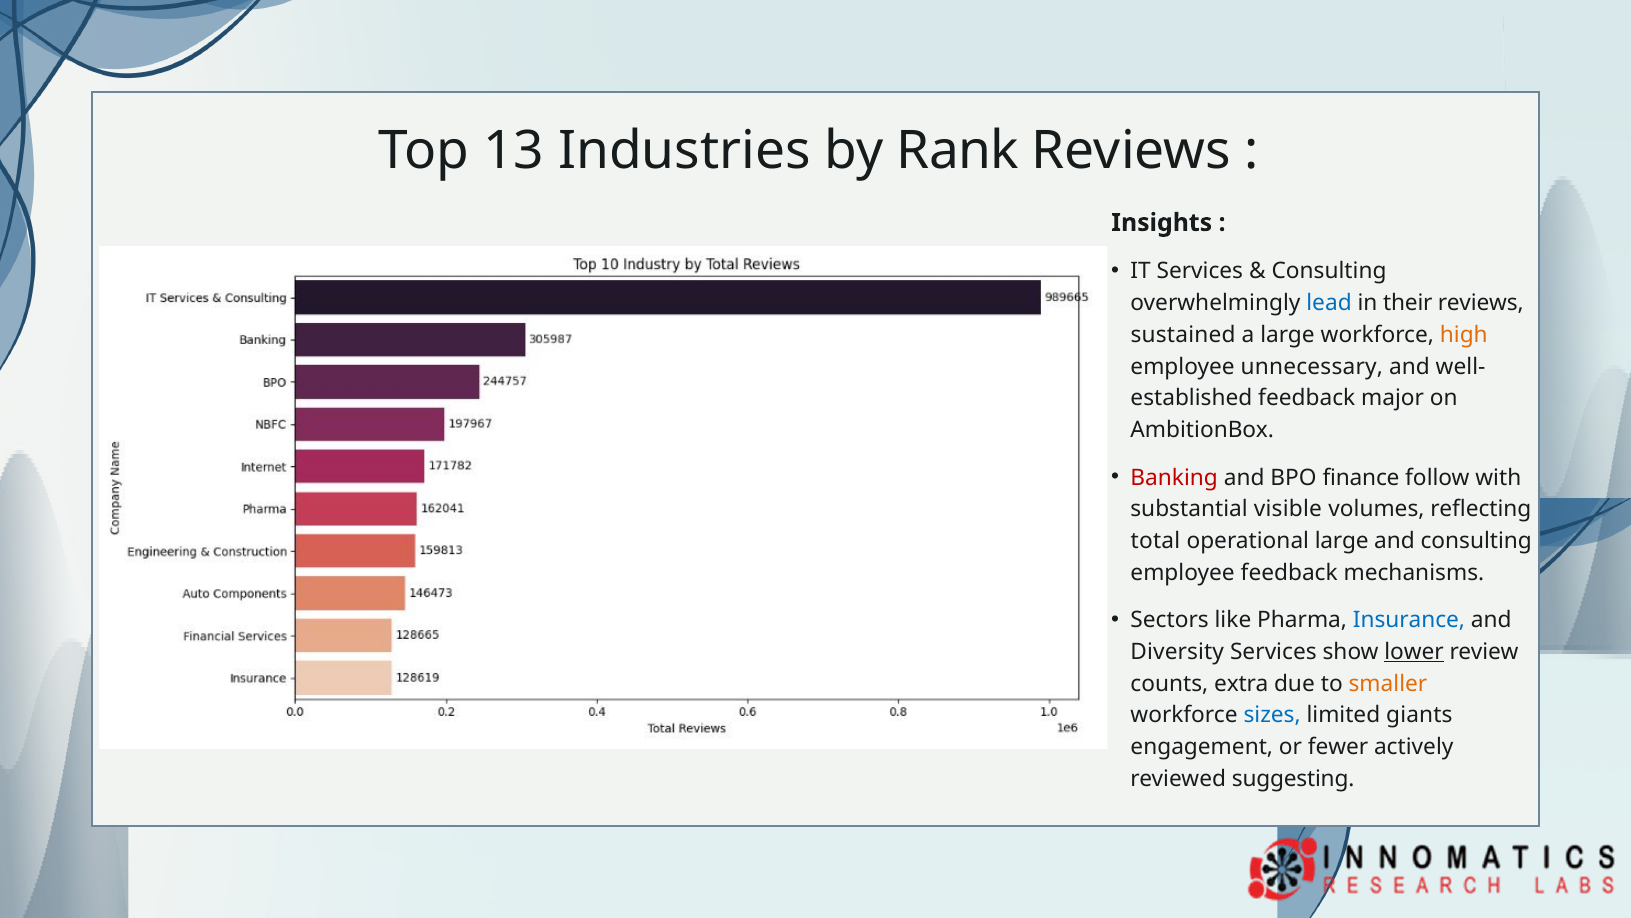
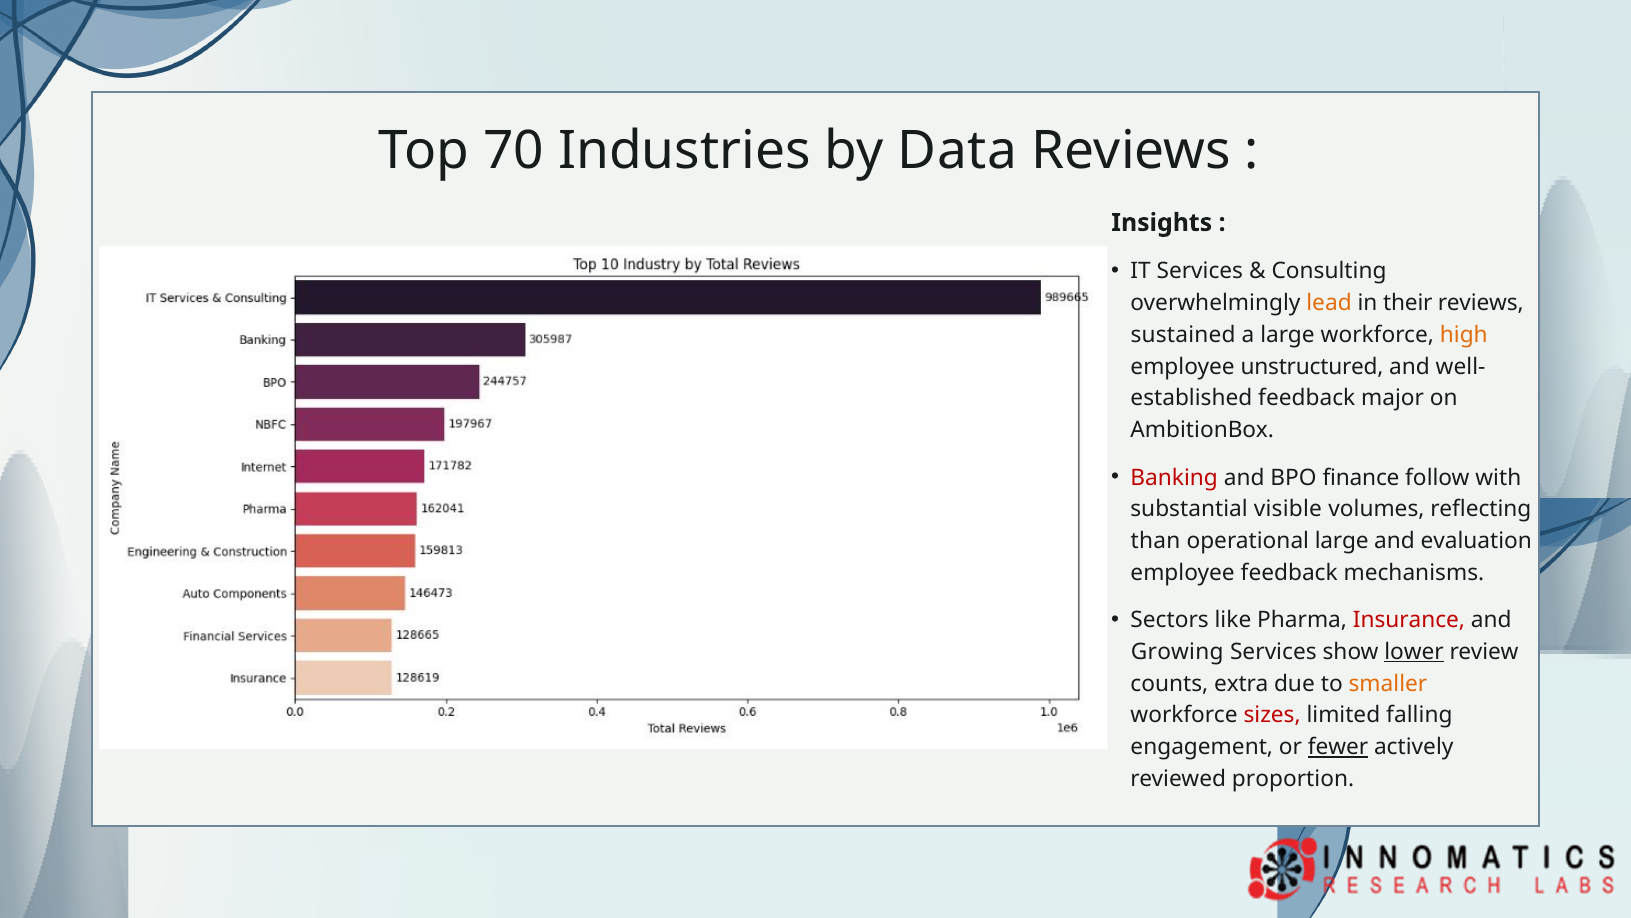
13: 13 -> 70
Rank: Rank -> Data
lead colour: blue -> orange
unnecessary: unnecessary -> unstructured
total: total -> than
and consulting: consulting -> evaluation
Insurance colour: blue -> red
Diversity: Diversity -> Growing
sizes colour: blue -> red
giants: giants -> falling
fewer underline: none -> present
suggesting: suggesting -> proportion
